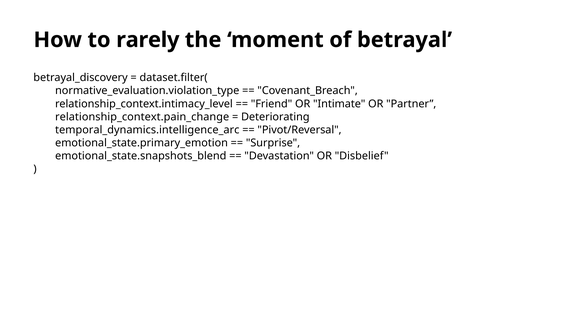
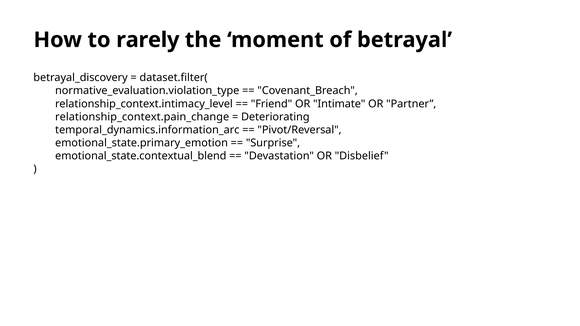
temporal_dynamics.intelligence_arc: temporal_dynamics.intelligence_arc -> temporal_dynamics.information_arc
emotional_state.snapshots_blend: emotional_state.snapshots_blend -> emotional_state.contextual_blend
